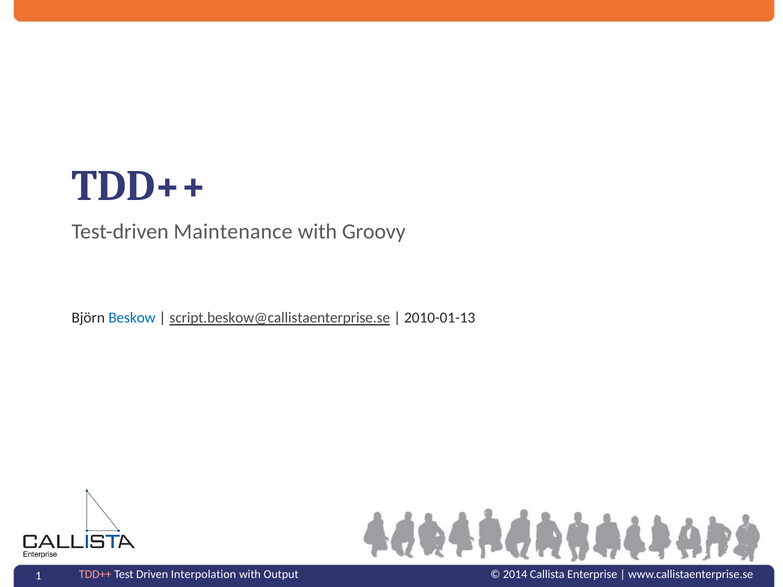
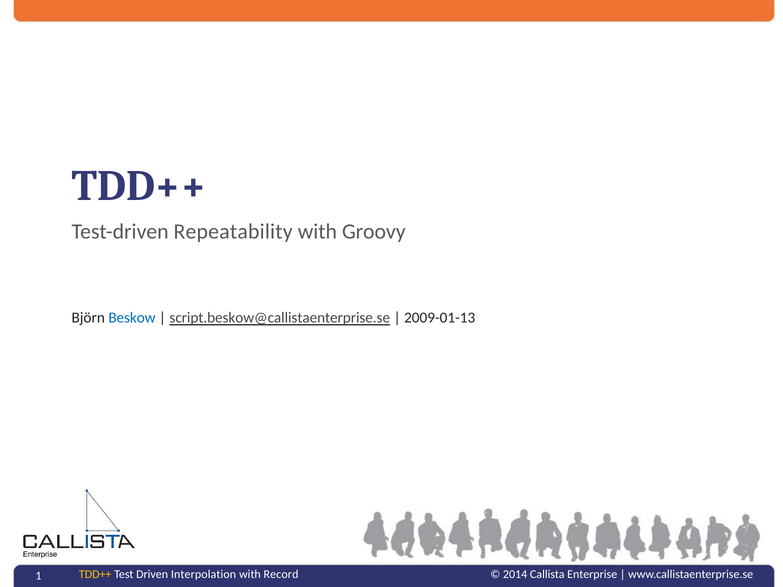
Maintenance: Maintenance -> Repeatability
2010-01-13: 2010-01-13 -> 2009-01-13
TDD++ at (95, 575) colour: pink -> yellow
Output: Output -> Record
